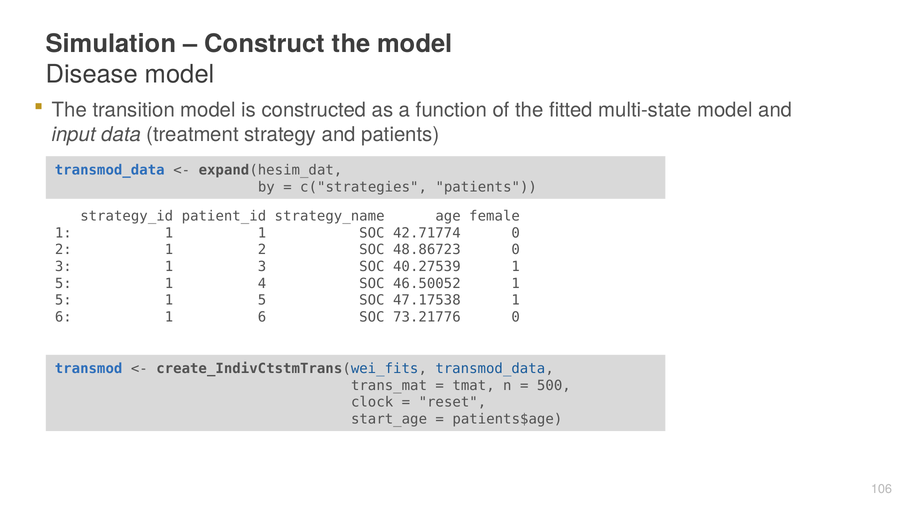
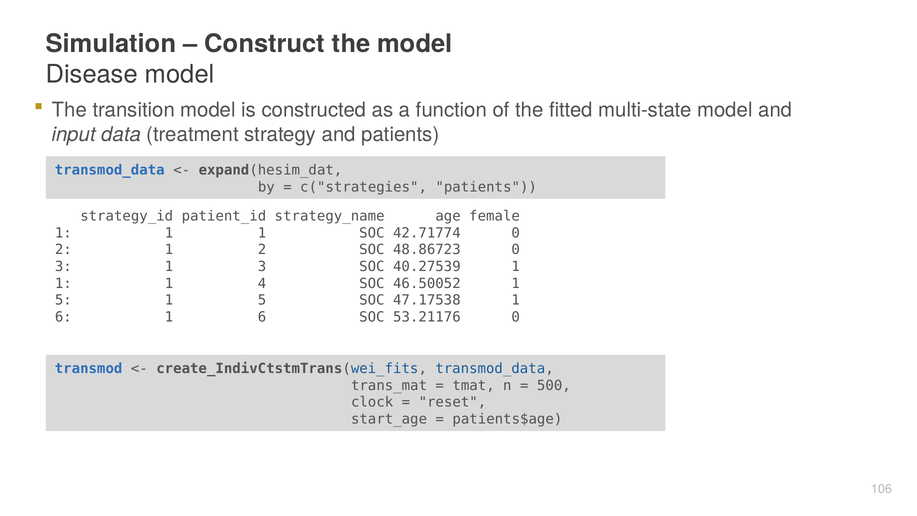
5 at (63, 283): 5 -> 1
73.21776: 73.21776 -> 53.21176
